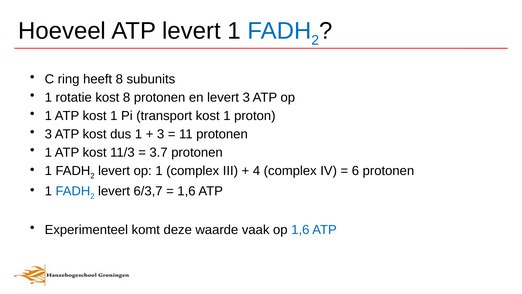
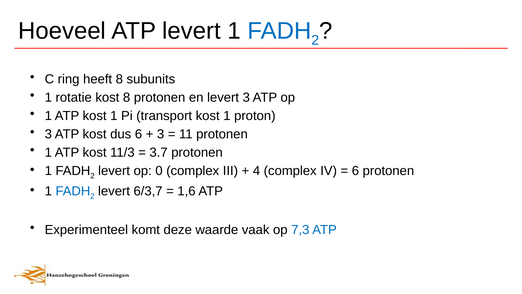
dus 1: 1 -> 6
op 1: 1 -> 0
op 1,6: 1,6 -> 7,3
